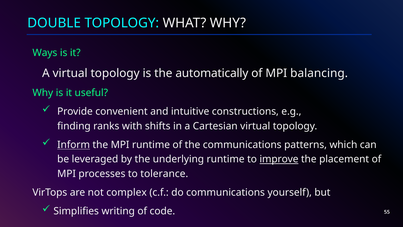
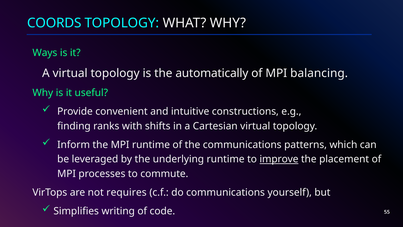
DOUBLE: DOUBLE -> COORDS
Inform underline: present -> none
tolerance: tolerance -> commute
complex: complex -> requires
